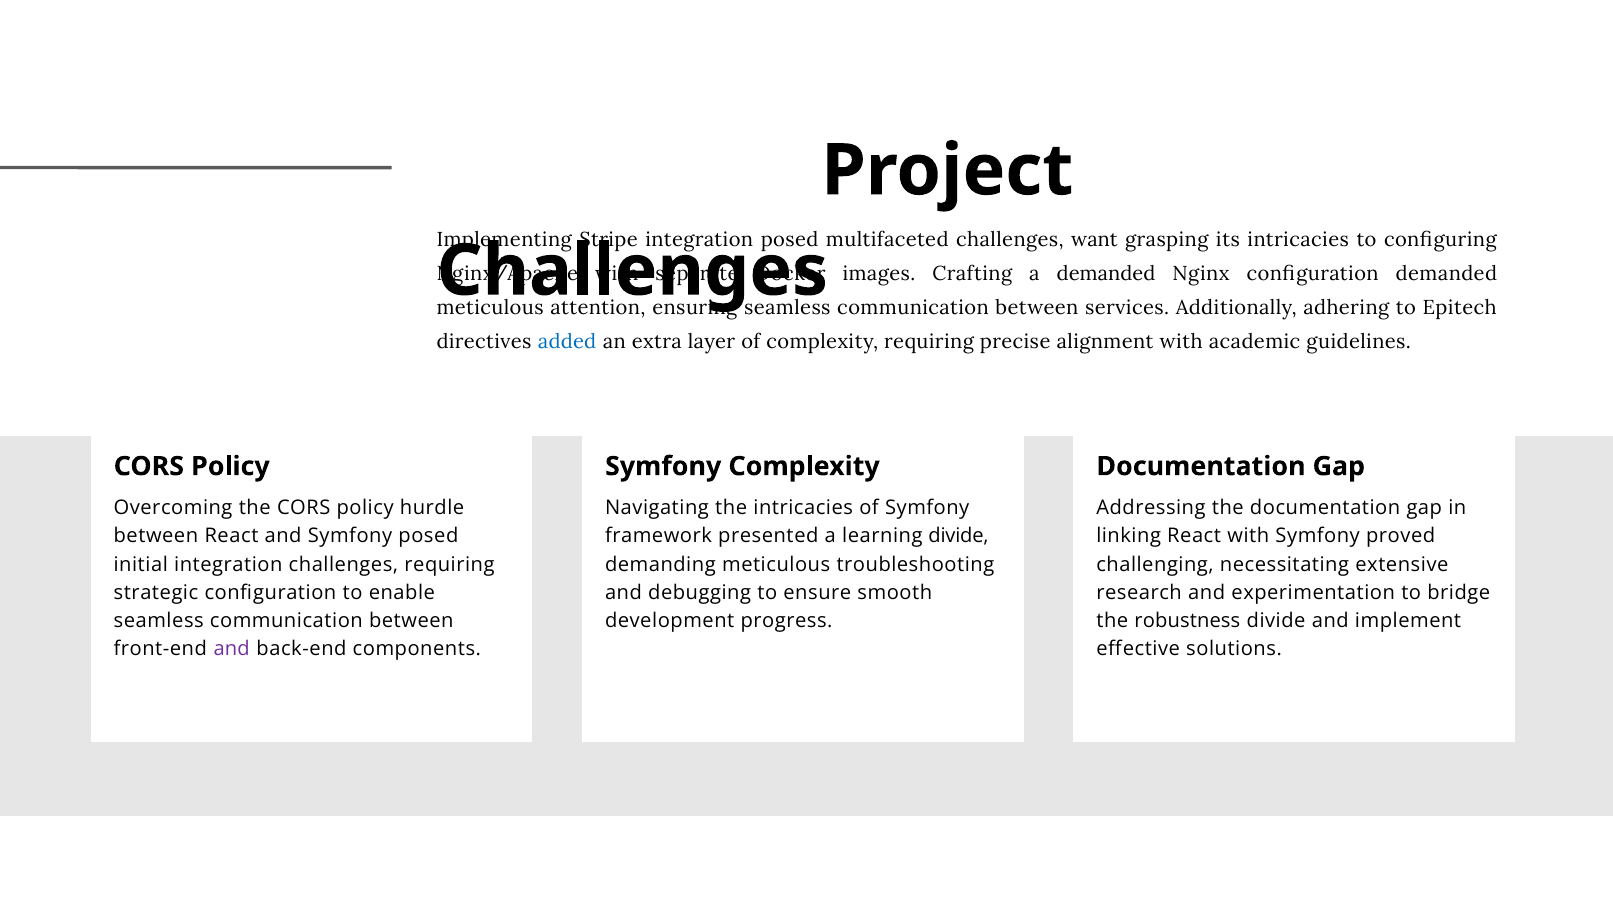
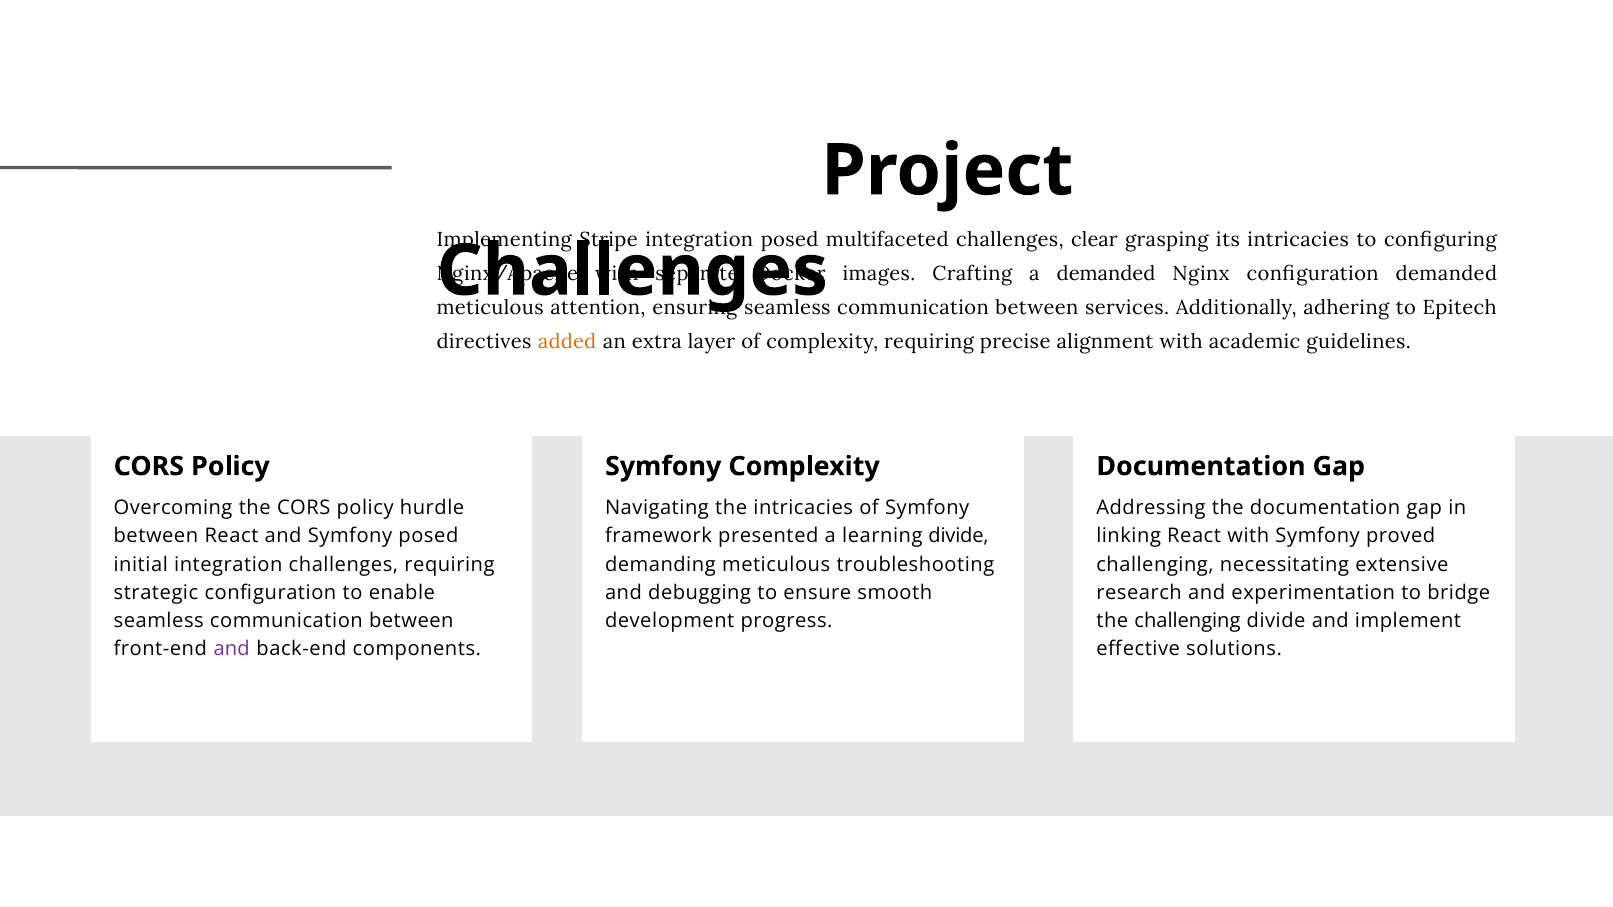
want: want -> clear
added colour: blue -> orange
the robustness: robustness -> challenging
